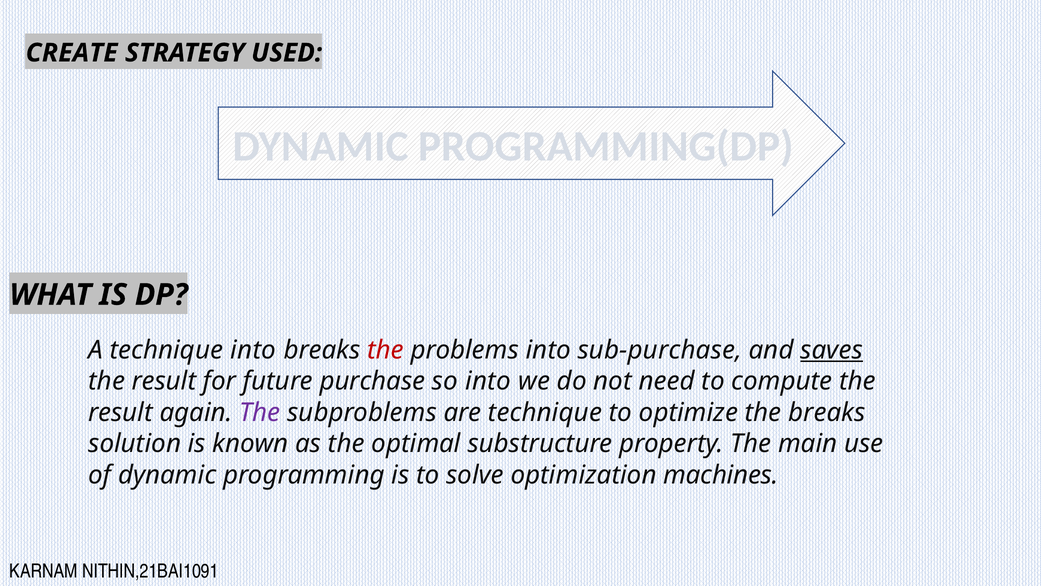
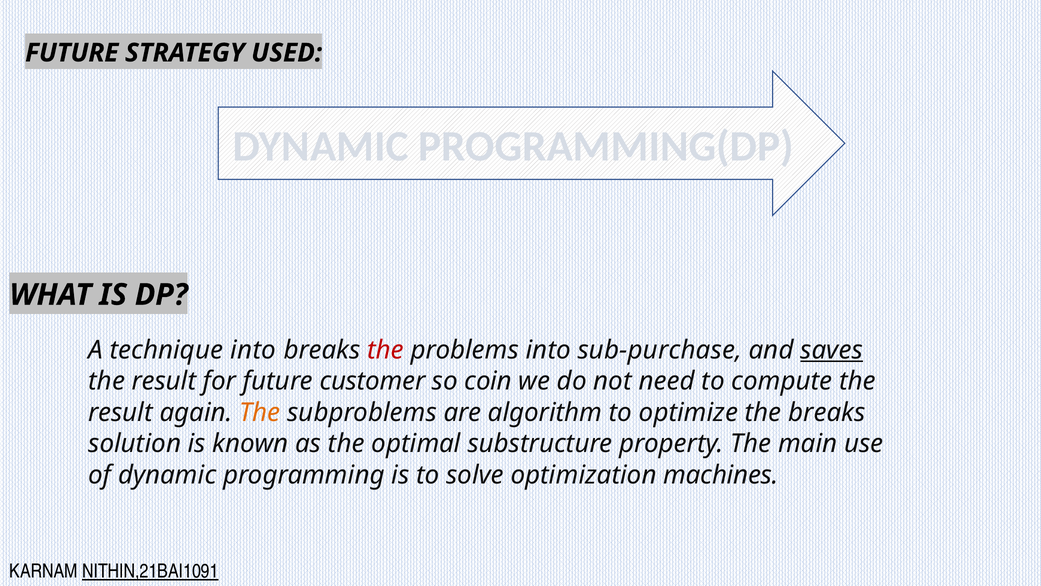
CREATE at (72, 53): CREATE -> FUTURE
purchase: purchase -> customer
so into: into -> coin
The at (260, 412) colour: purple -> orange
are technique: technique -> algorithm
NITHIN,21BAI1091 underline: none -> present
